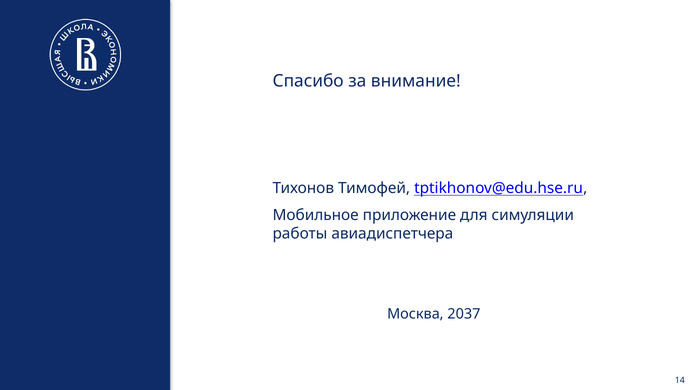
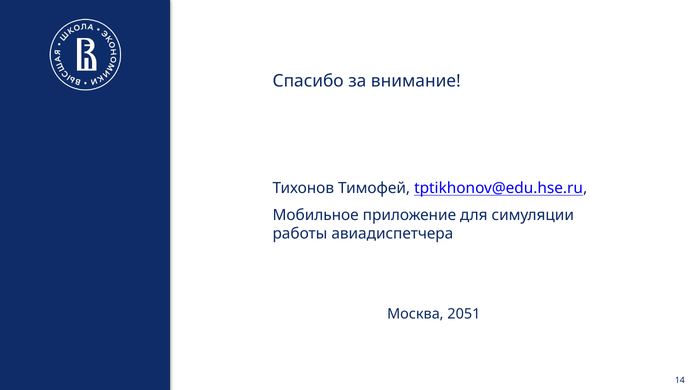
2037: 2037 -> 2051
